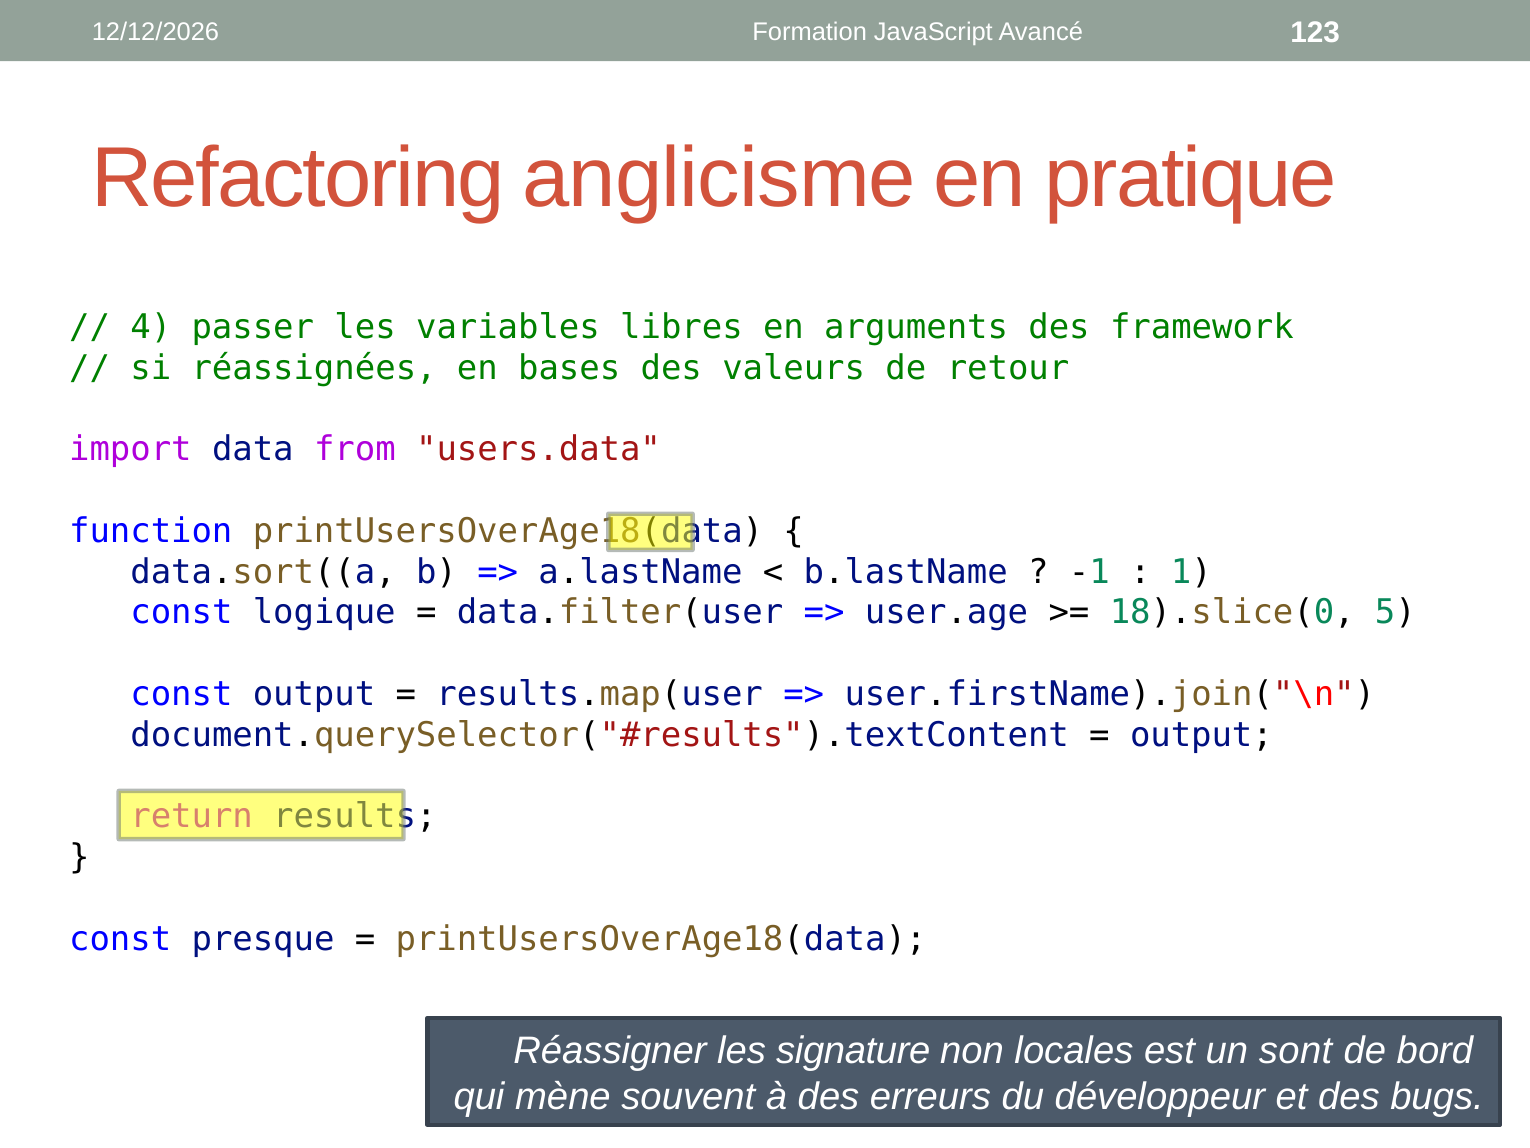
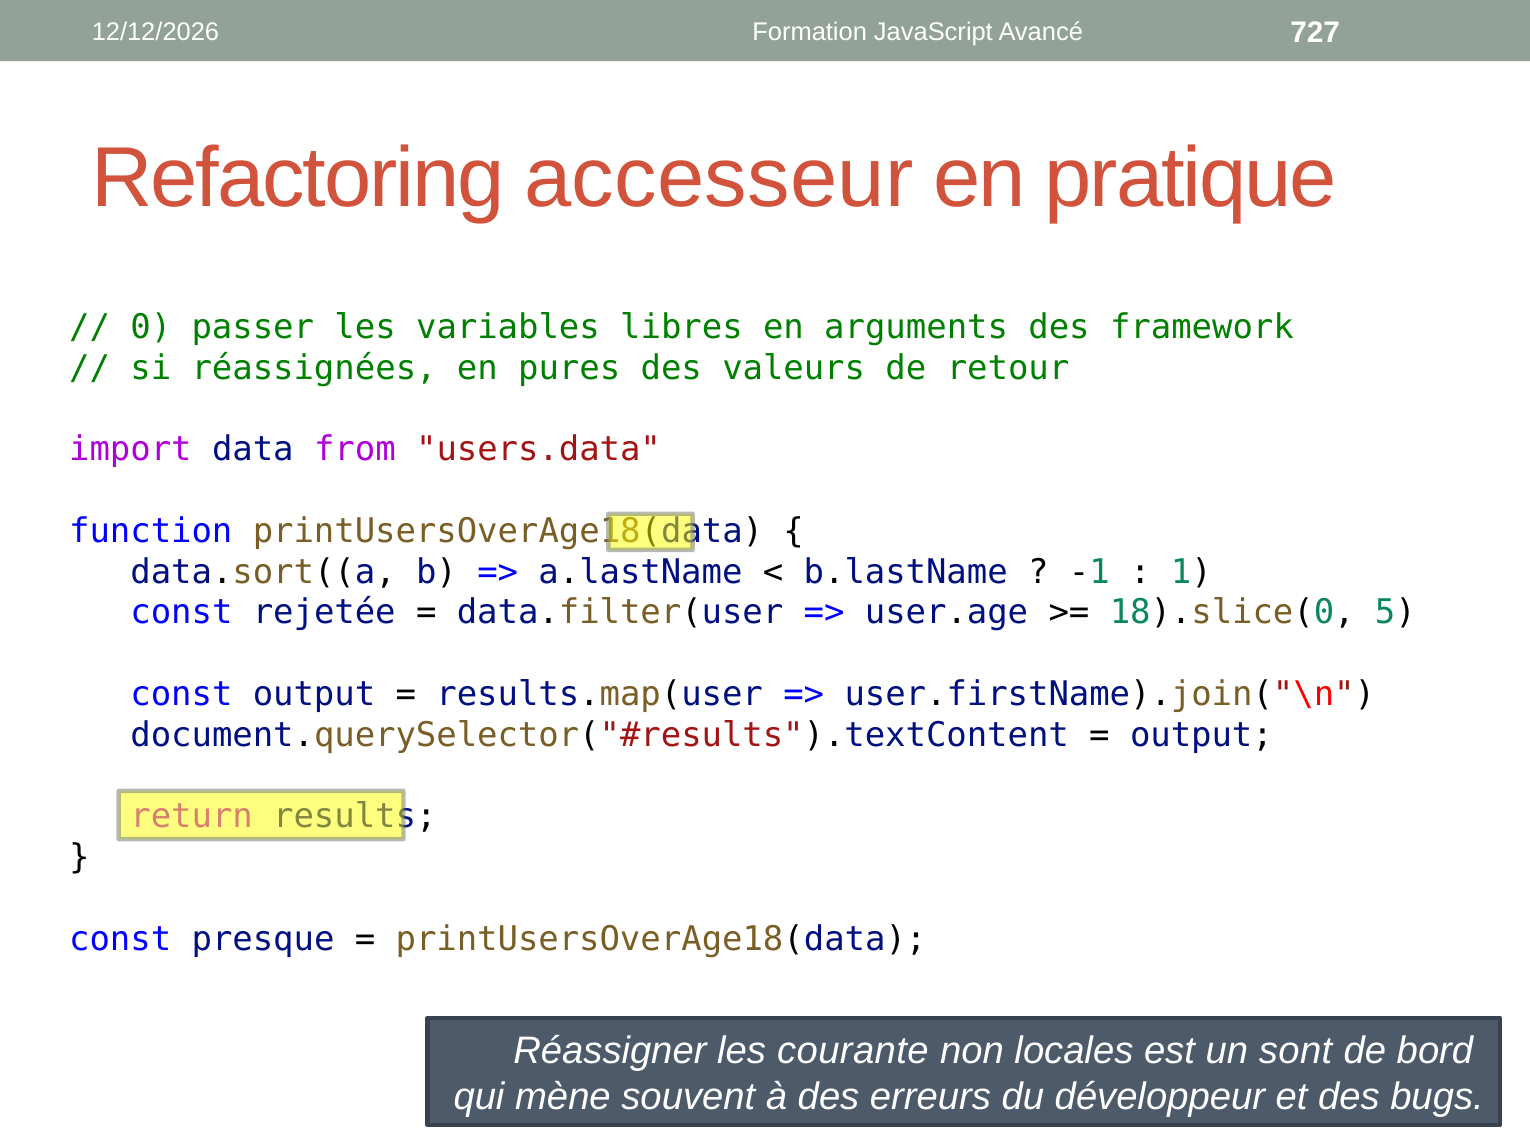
123: 123 -> 727
anglicisme: anglicisme -> accesseur
4: 4 -> 0
bases: bases -> pures
logique: logique -> rejetée
signature: signature -> courante
